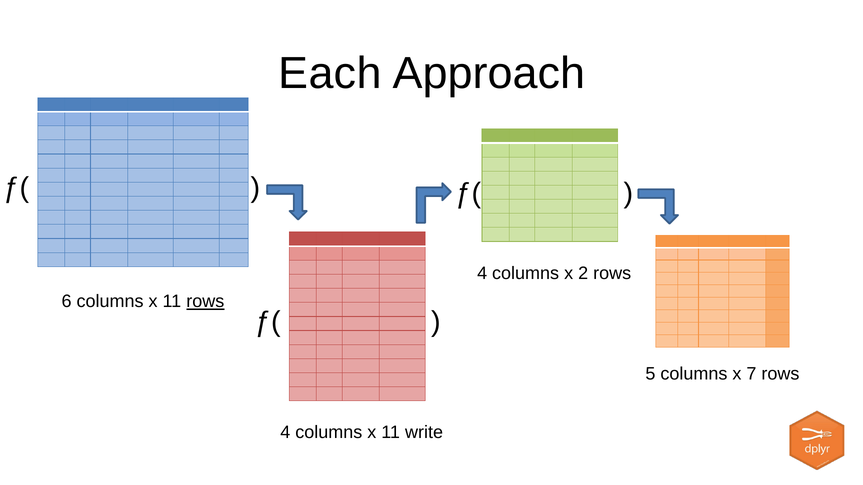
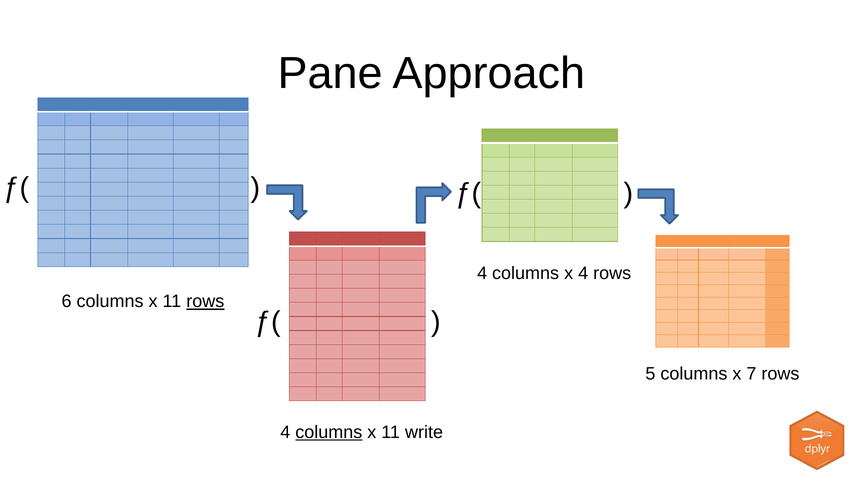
Each: Each -> Pane
x 2: 2 -> 4
columns at (329, 433) underline: none -> present
